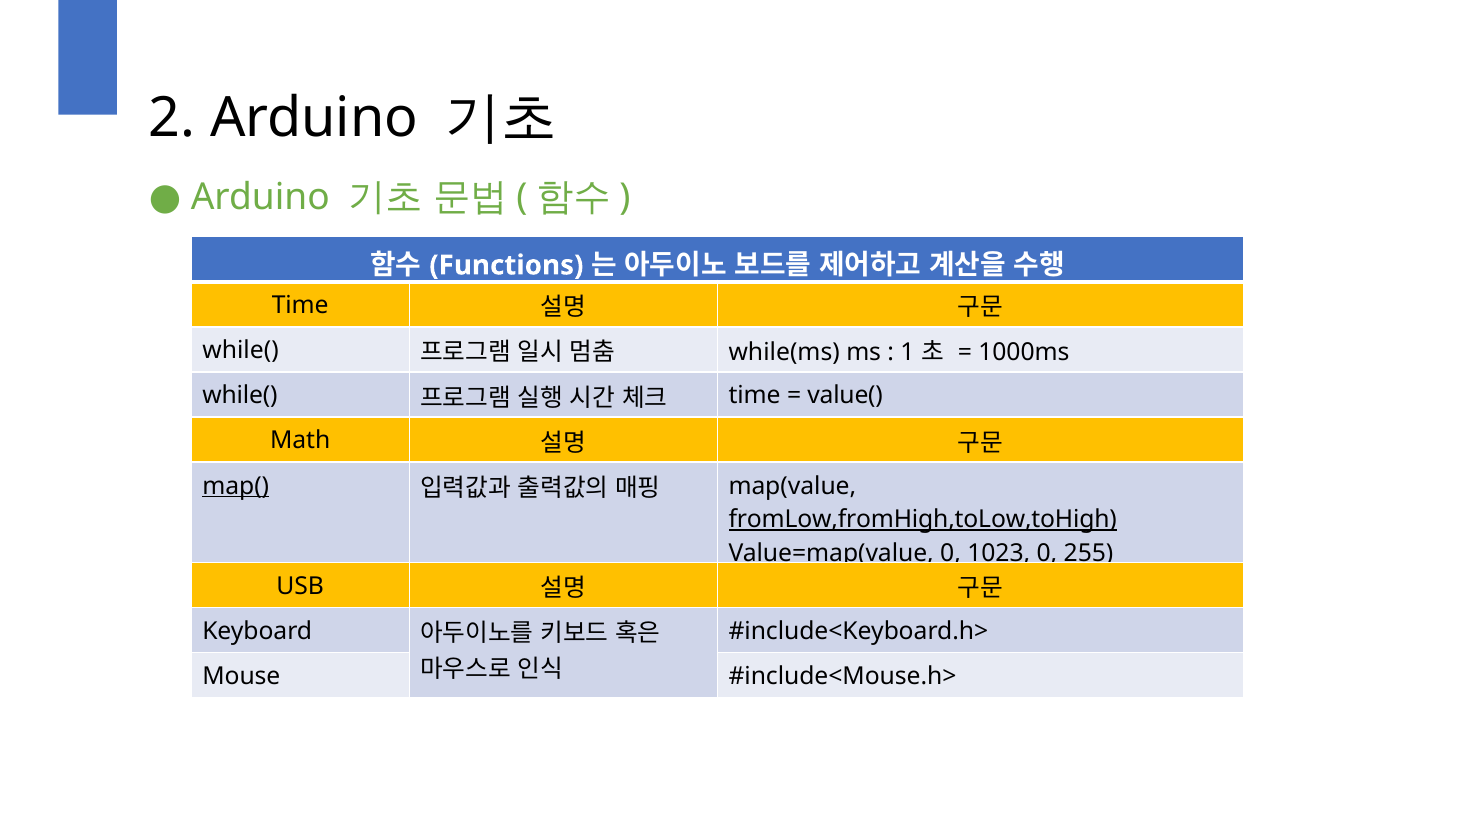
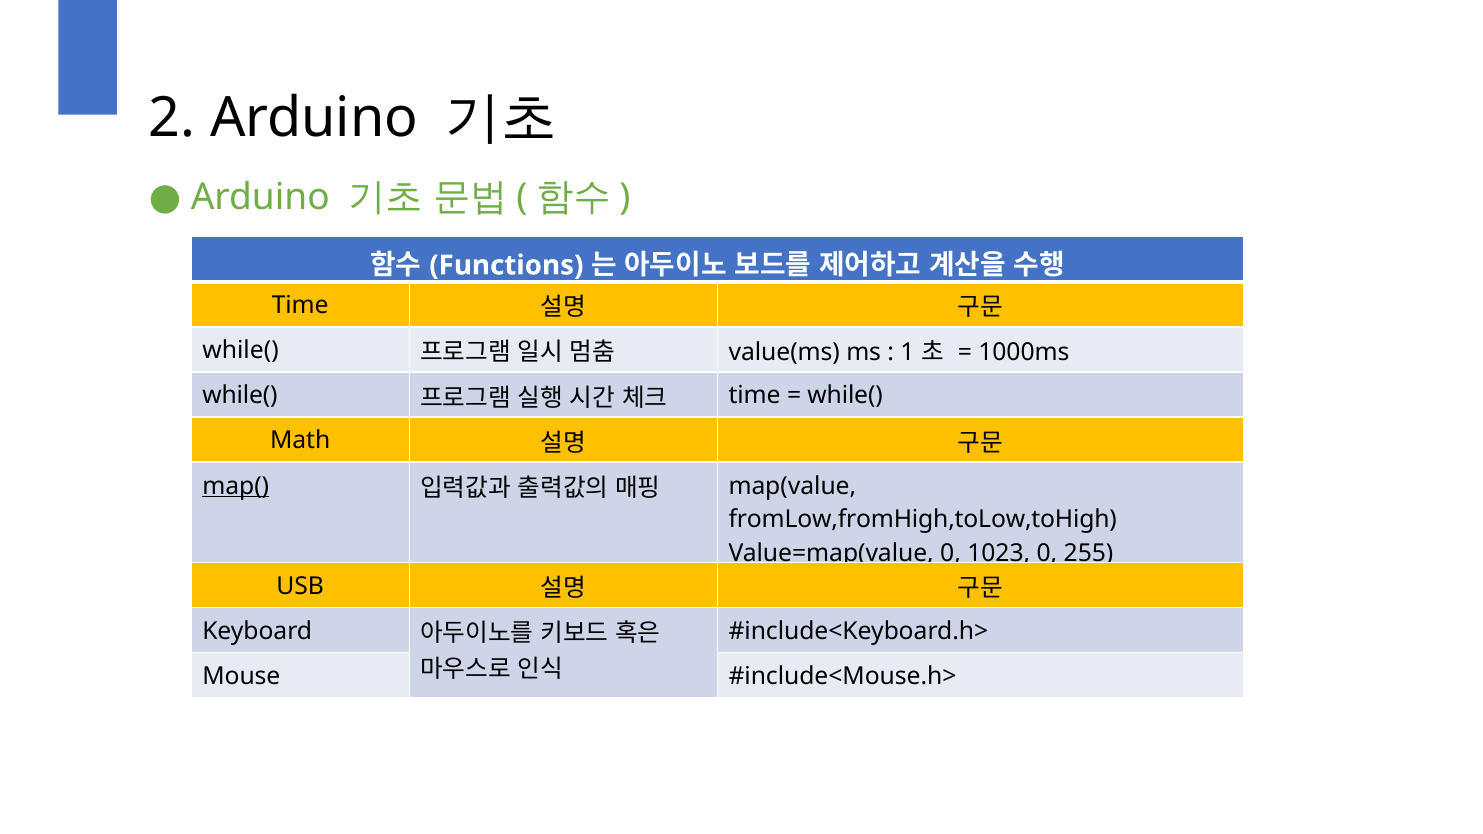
while(ms: while(ms -> value(ms
value( at (845, 396): value( -> while(
fromLow,fromHigh,toLow,toHigh underline: present -> none
